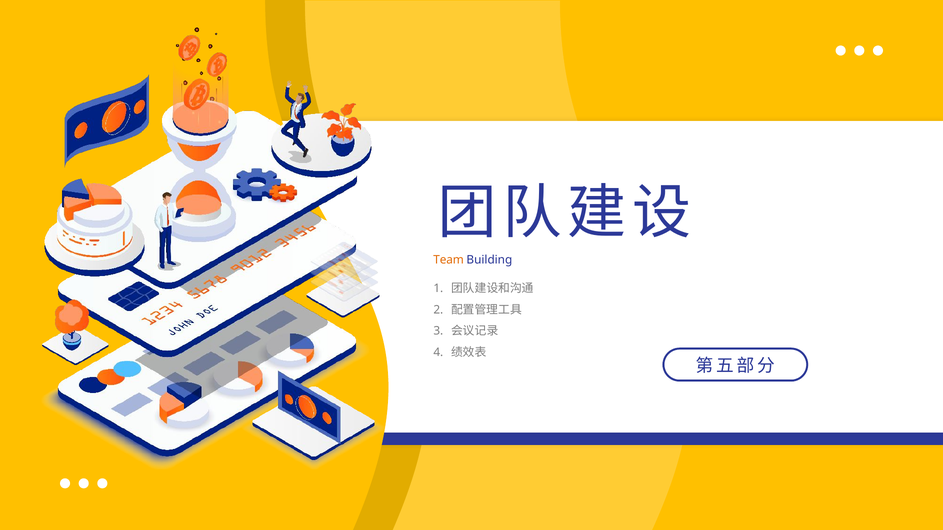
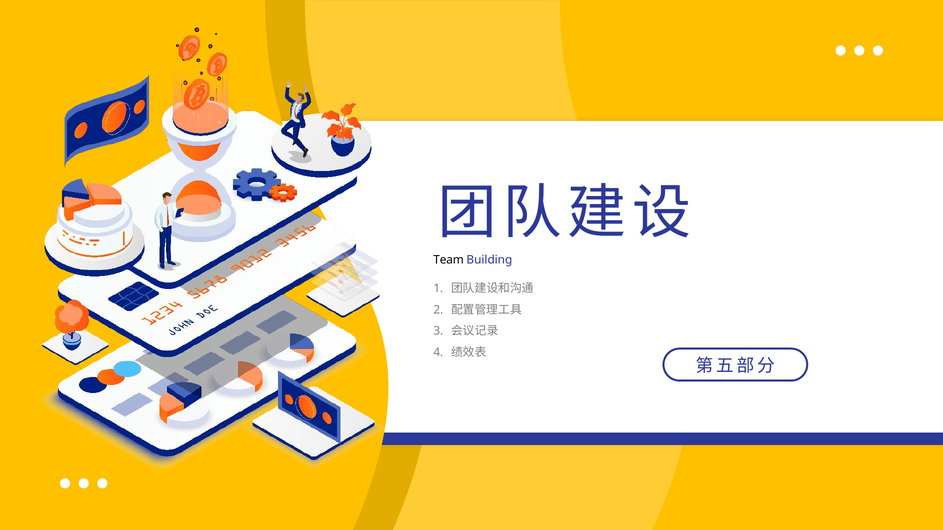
Team colour: orange -> black
